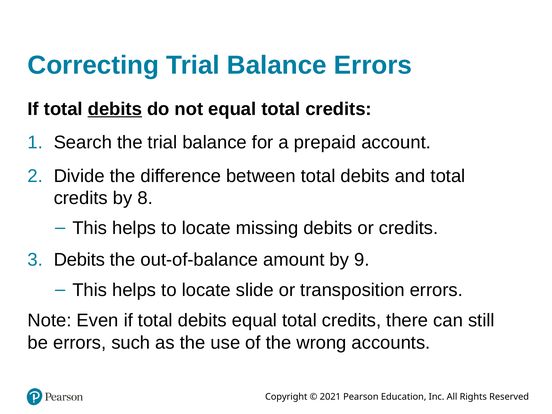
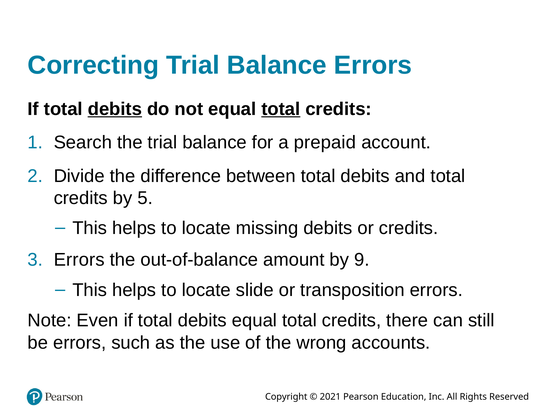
total at (281, 109) underline: none -> present
8: 8 -> 5
Debits at (79, 260): Debits -> Errors
